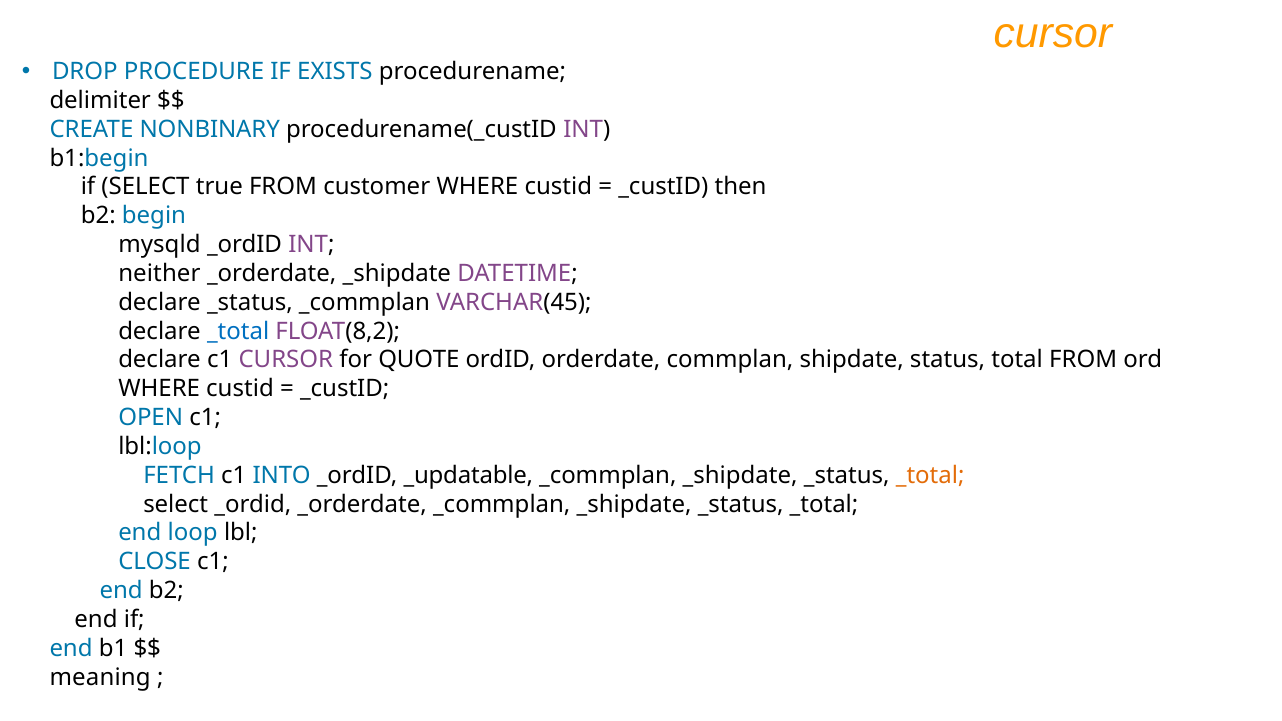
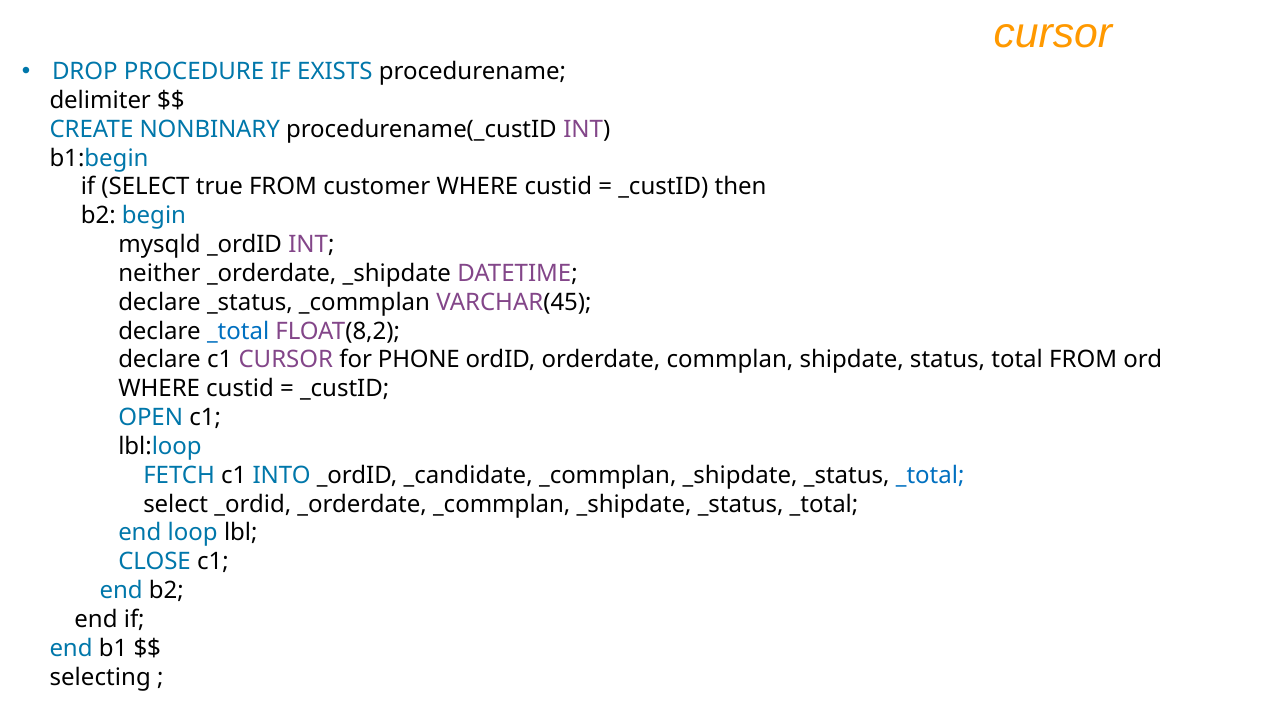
QUOTE: QUOTE -> PHONE
_updatable: _updatable -> _candidate
_total at (930, 475) colour: orange -> blue
meaning: meaning -> selecting
